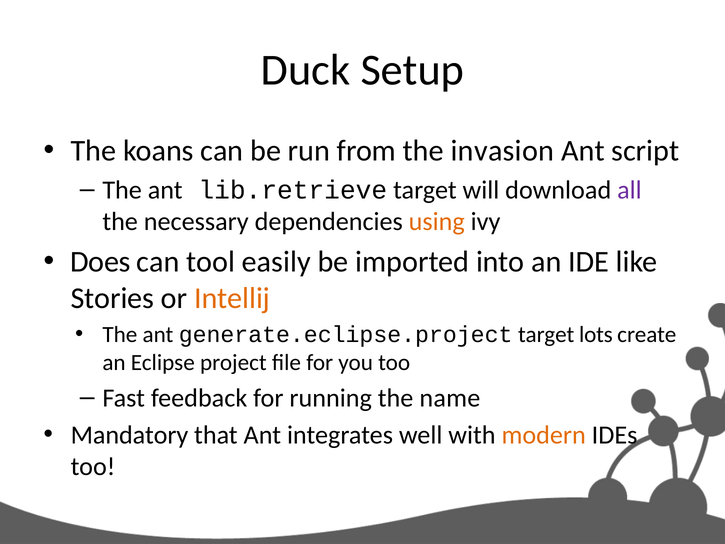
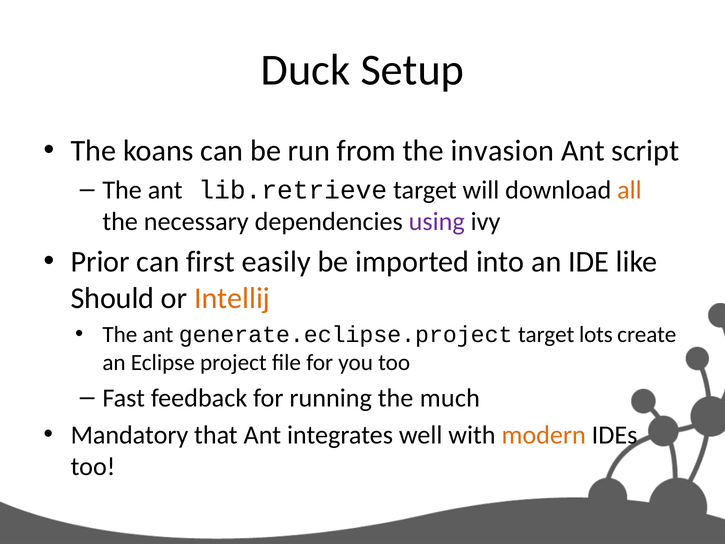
all colour: purple -> orange
using colour: orange -> purple
Does: Does -> Prior
tool: tool -> first
Stories: Stories -> Should
name: name -> much
